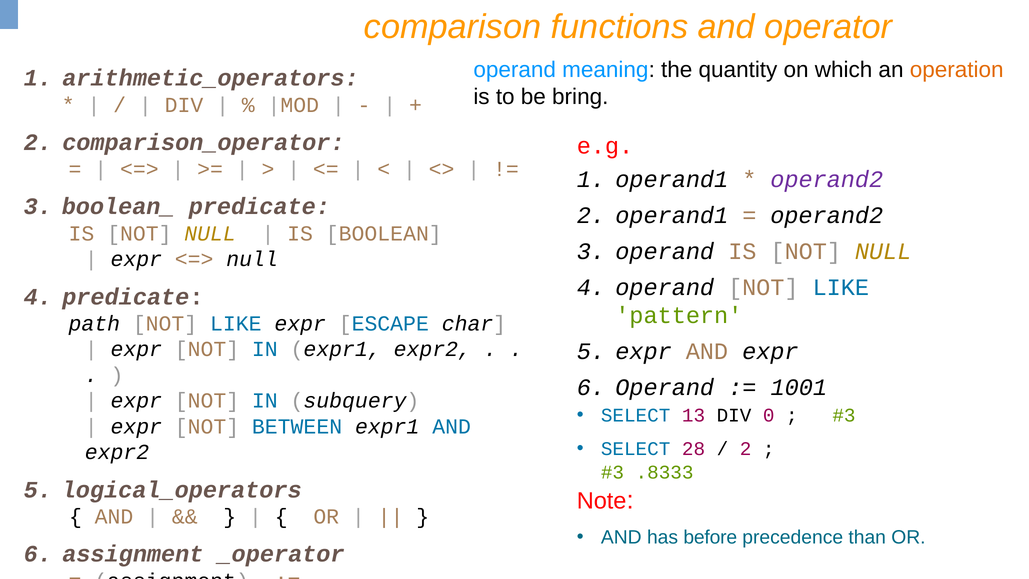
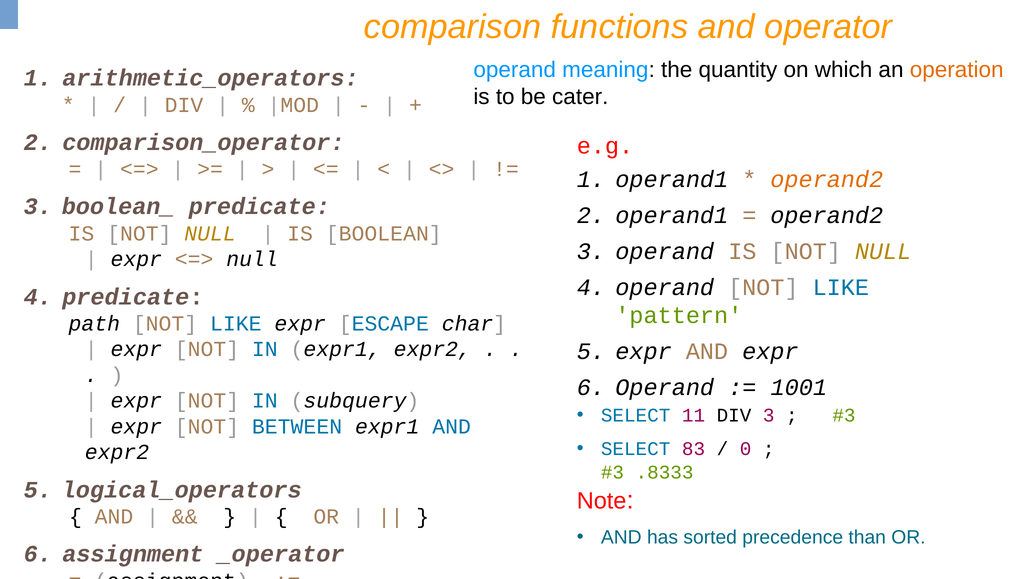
bring: bring -> cater
operand2 at (827, 179) colour: purple -> orange
13: 13 -> 11
DIV 0: 0 -> 3
28: 28 -> 83
2 at (746, 449): 2 -> 0
before: before -> sorted
